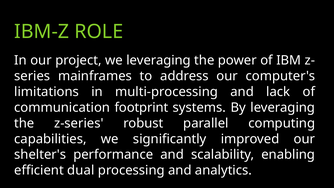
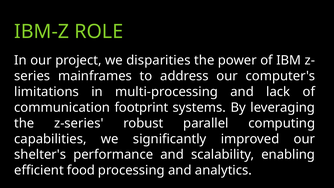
we leveraging: leveraging -> disparities
dual: dual -> food
